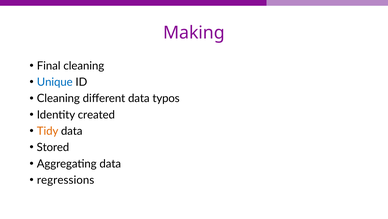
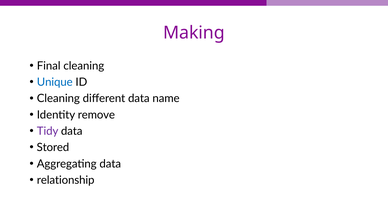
typos: typos -> name
created: created -> remove
Tidy colour: orange -> purple
regressions: regressions -> relationship
